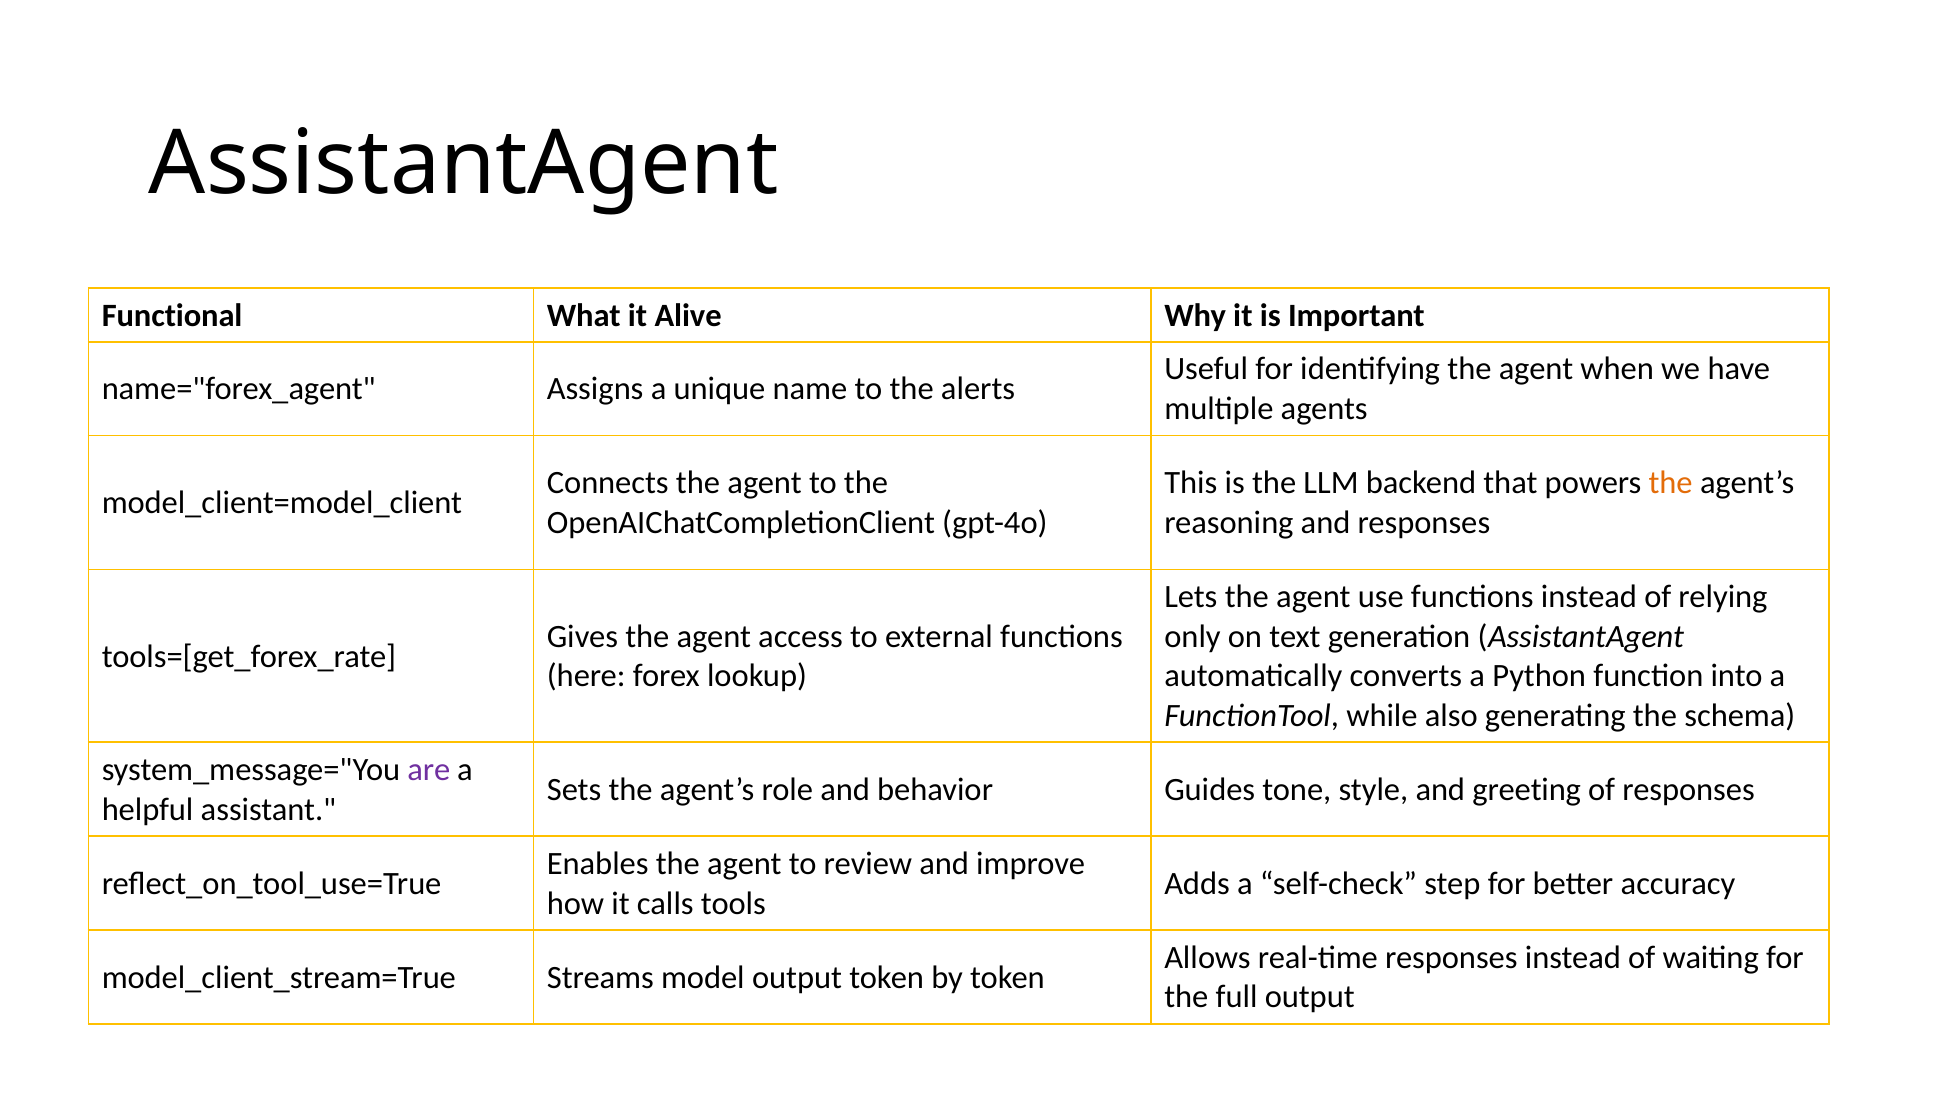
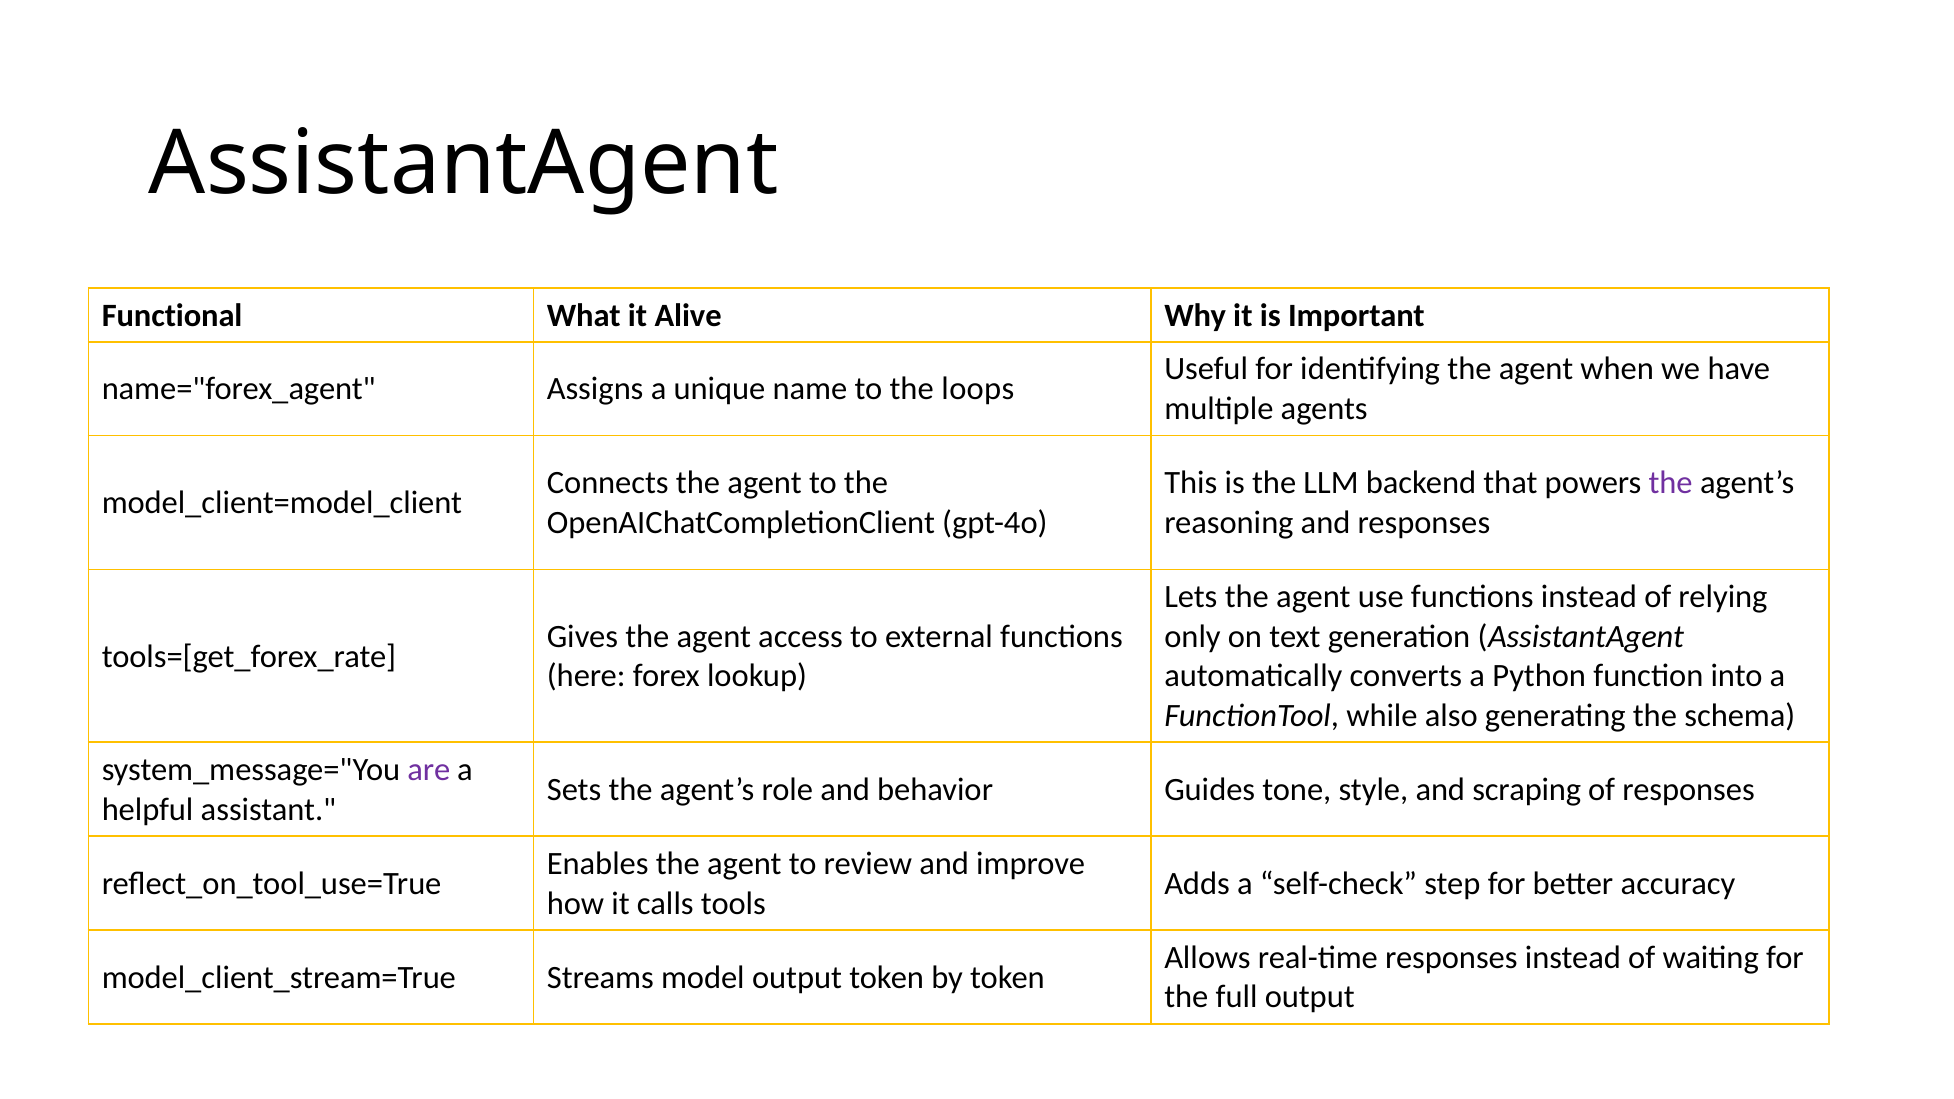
alerts: alerts -> loops
the at (1671, 483) colour: orange -> purple
greeting: greeting -> scraping
